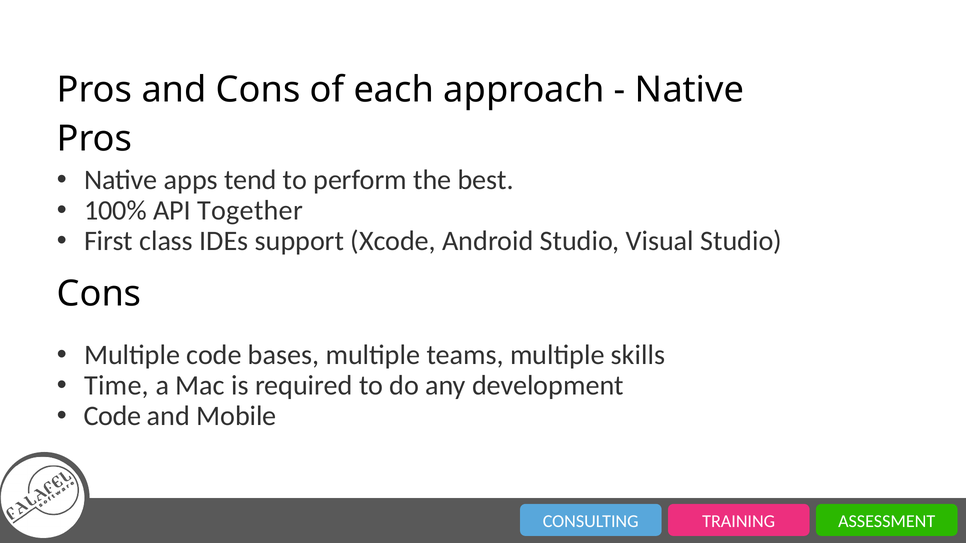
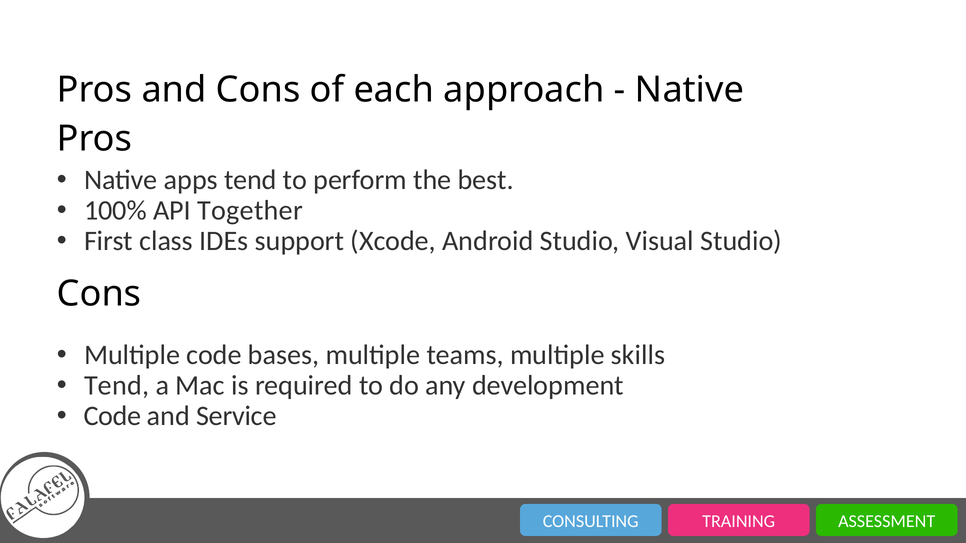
Time at (117, 386): Time -> Tend
Mobile: Mobile -> Service
